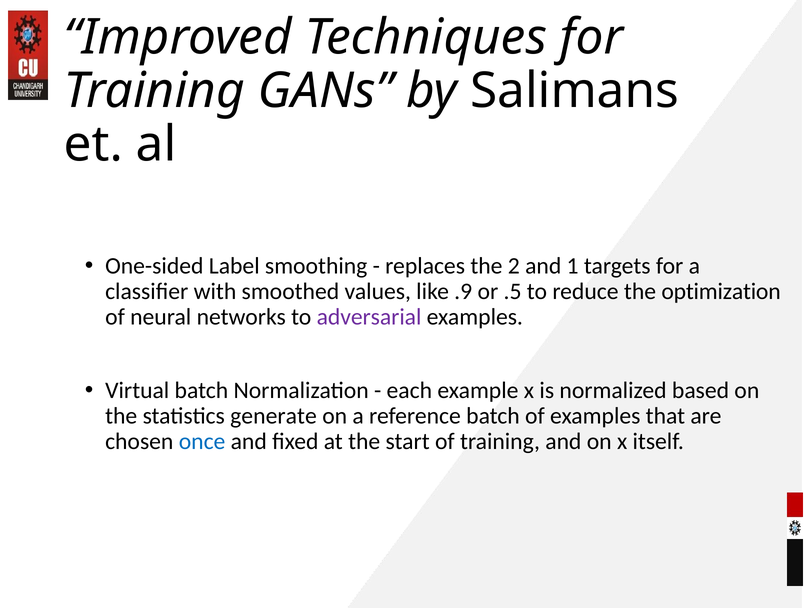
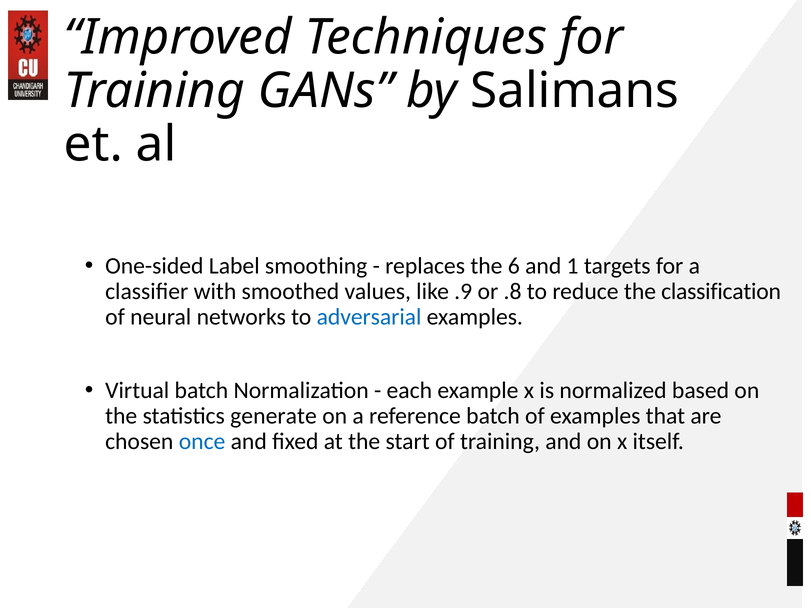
2: 2 -> 6
.5: .5 -> .8
optimization: optimization -> classification
adversarial colour: purple -> blue
